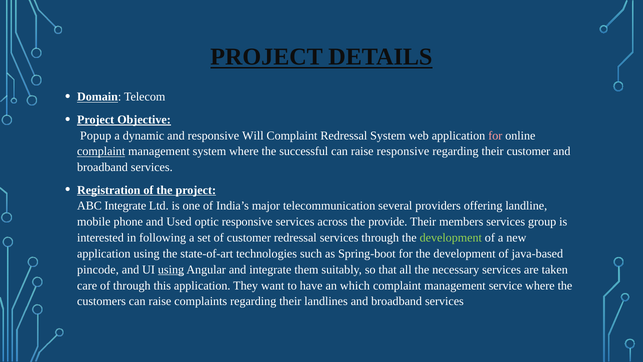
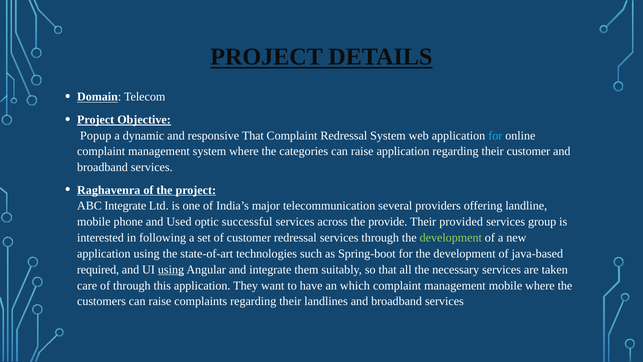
responsive Will: Will -> That
for at (495, 135) colour: pink -> light blue
complaint at (101, 151) underline: present -> none
successful: successful -> categories
raise responsive: responsive -> application
Registration: Registration -> Raghavenra
optic responsive: responsive -> successful
members: members -> provided
pincode: pincode -> required
management service: service -> mobile
